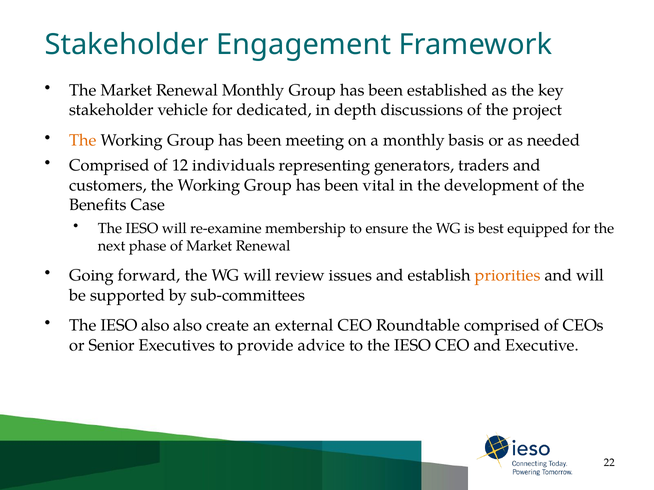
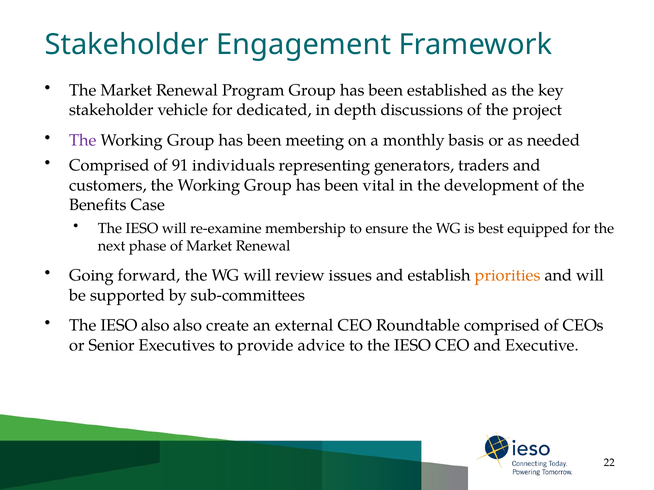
Renewal Monthly: Monthly -> Program
The at (83, 141) colour: orange -> purple
12: 12 -> 91
